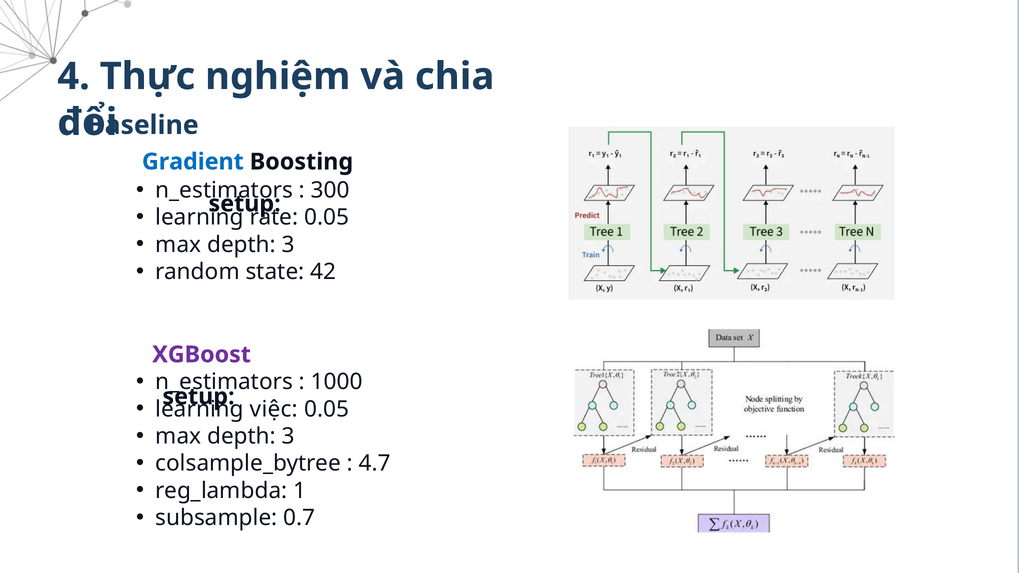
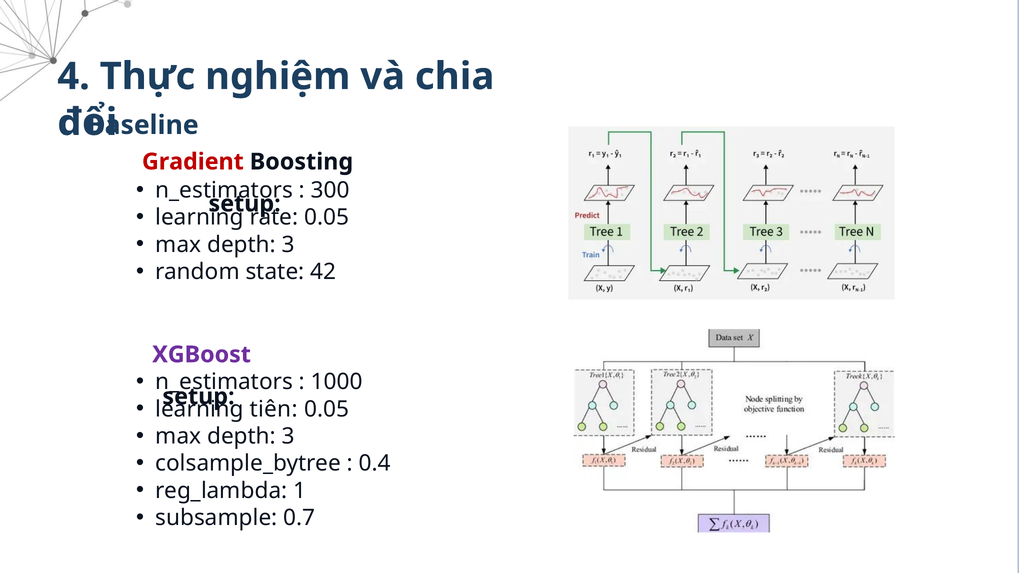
Gradient colour: blue -> red
việc: việc -> tiên
4.7: 4.7 -> 0.4
